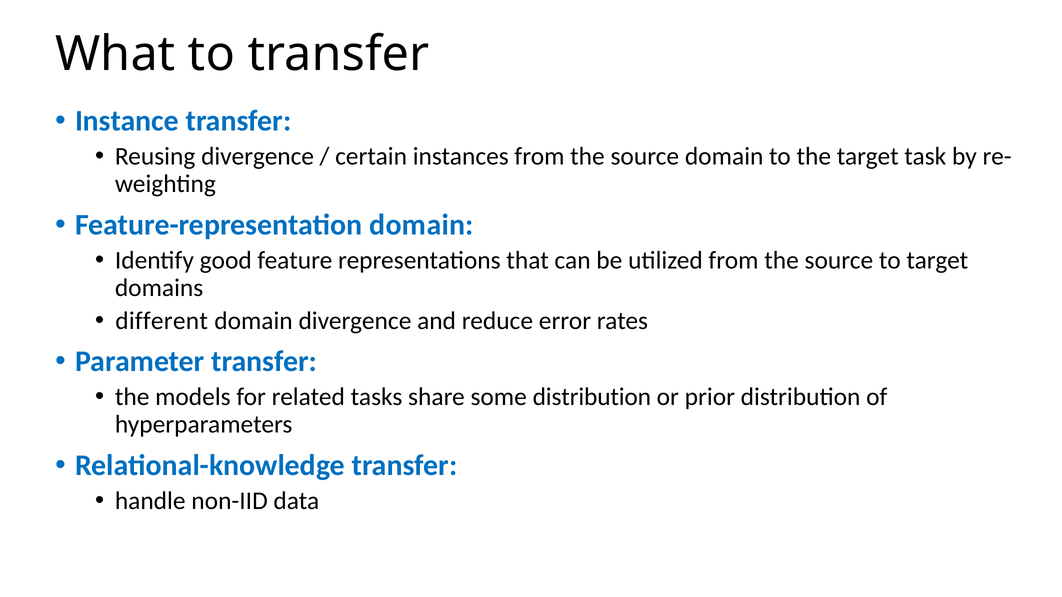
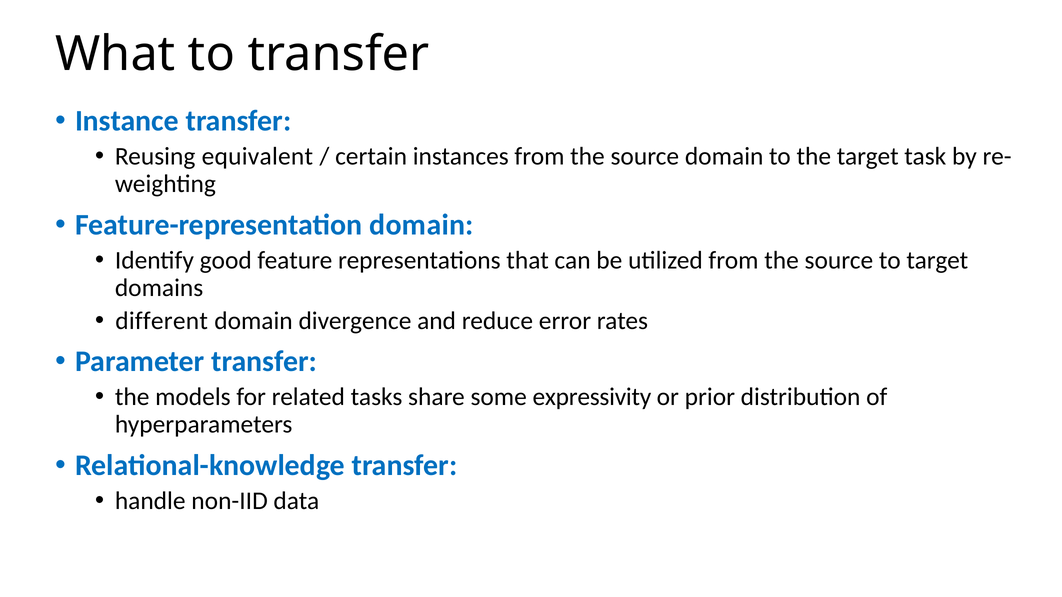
Reusing divergence: divergence -> equivalent
some distribution: distribution -> expressivity
